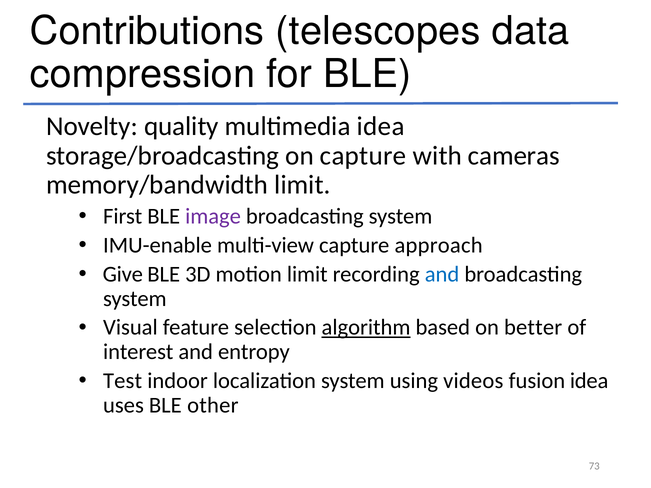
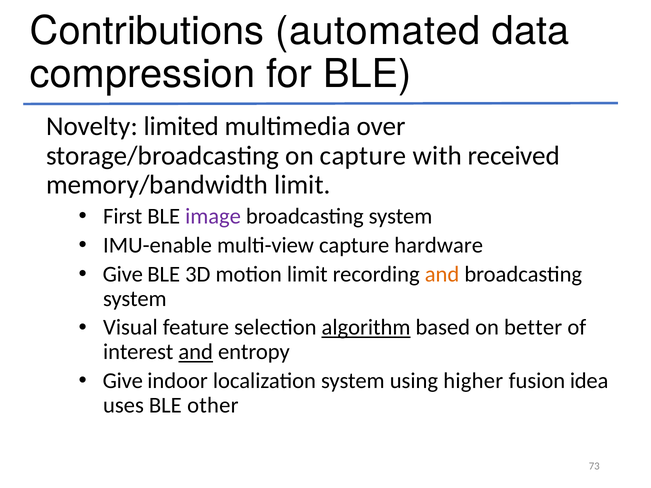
telescopes: telescopes -> automated
quality: quality -> limited
multimedia idea: idea -> over
cameras: cameras -> received
approach: approach -> hardware
and at (442, 274) colour: blue -> orange
and at (196, 352) underline: none -> present
Test at (123, 381): Test -> Give
videos: videos -> higher
